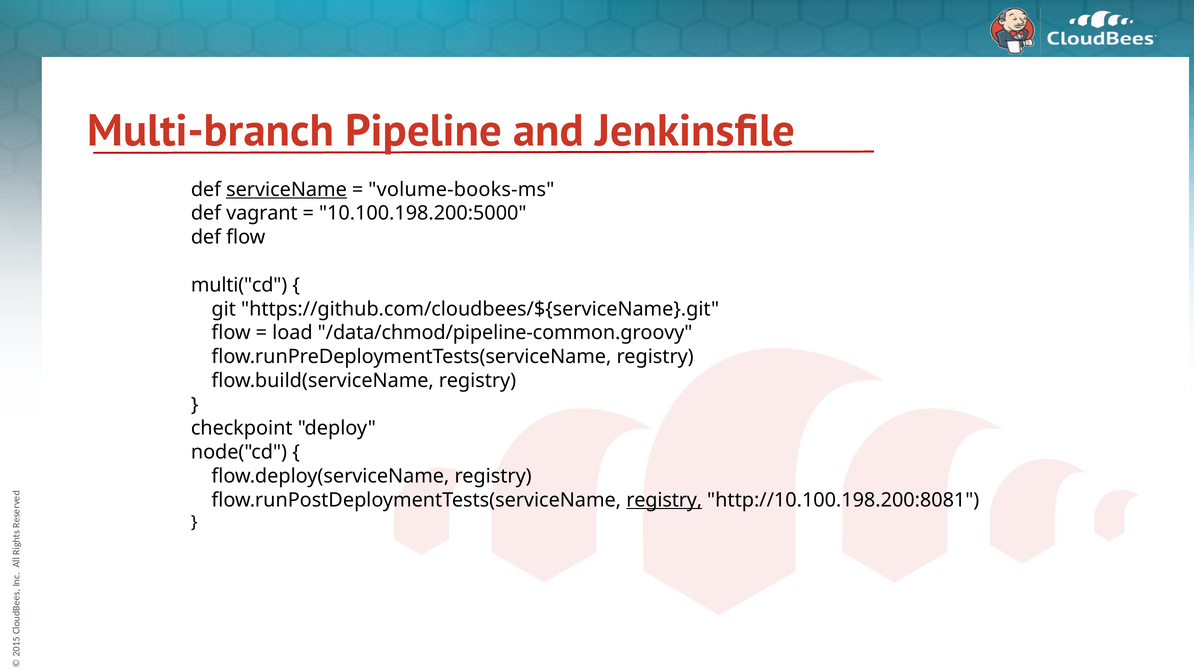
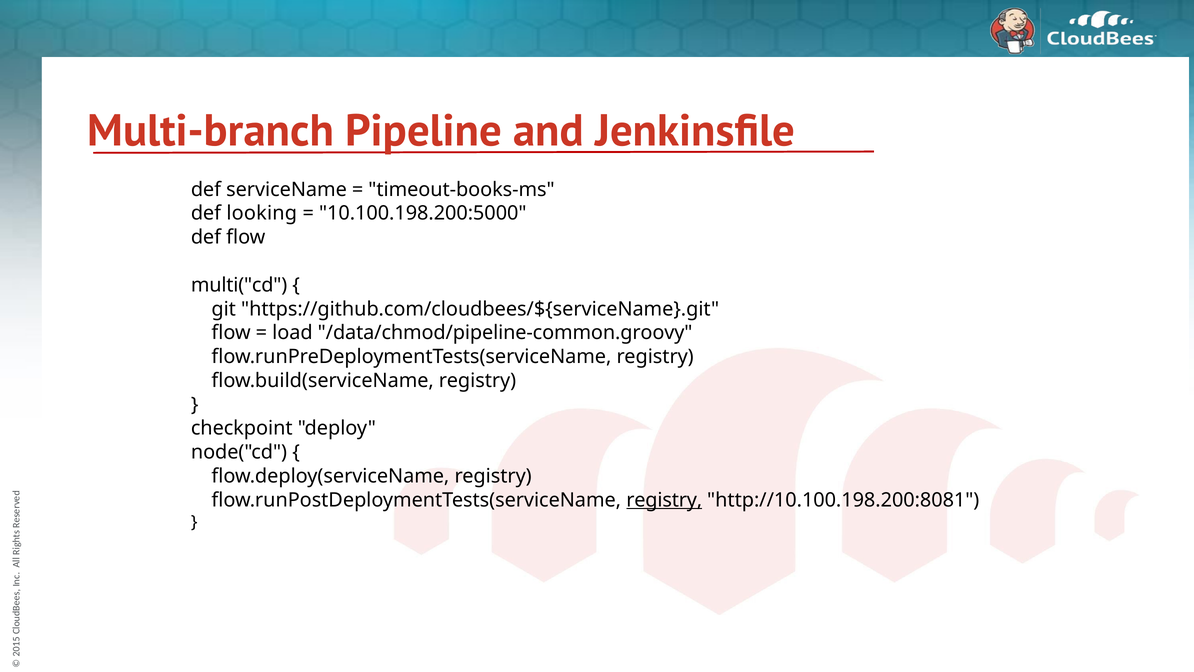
serviceName underline: present -> none
volume-books-ms: volume-books-ms -> timeout-books-ms
vagrant: vagrant -> looking
